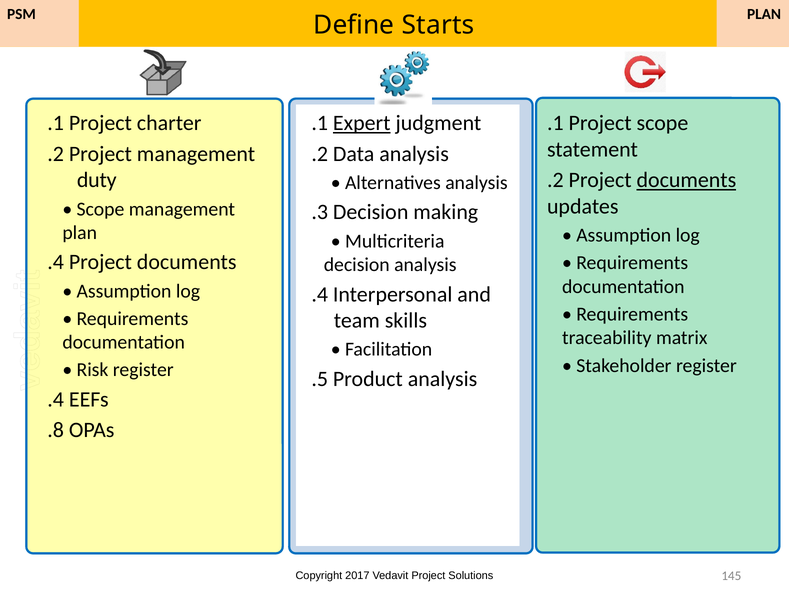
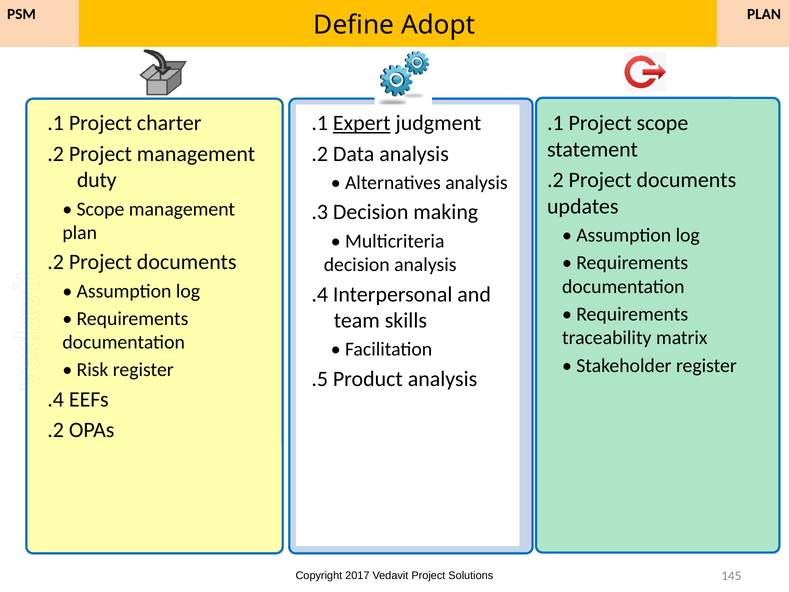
Starts: Starts -> Adopt
documents at (686, 180) underline: present -> none
.4 at (56, 262): .4 -> .2
.8 at (56, 430): .8 -> .2
